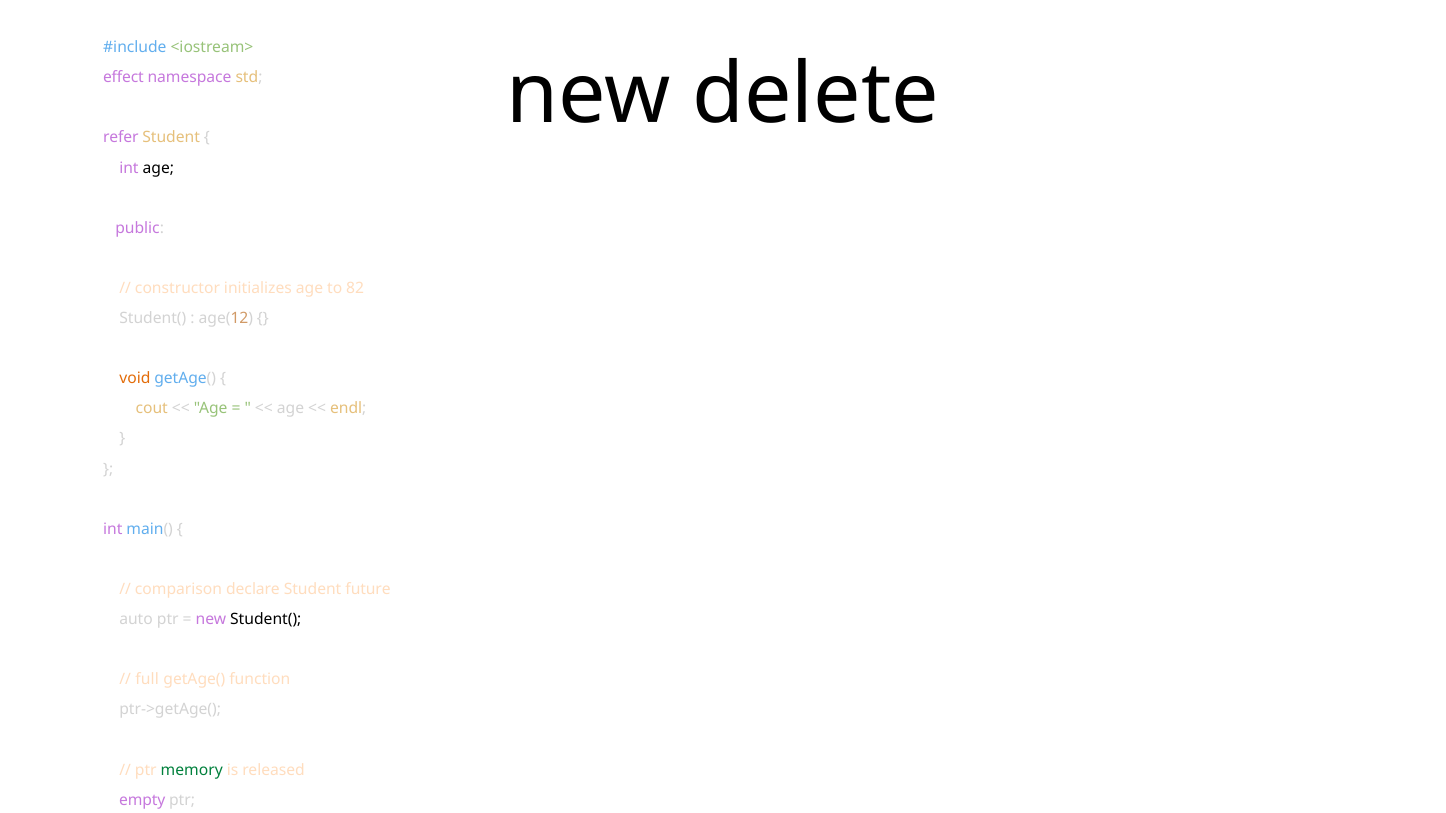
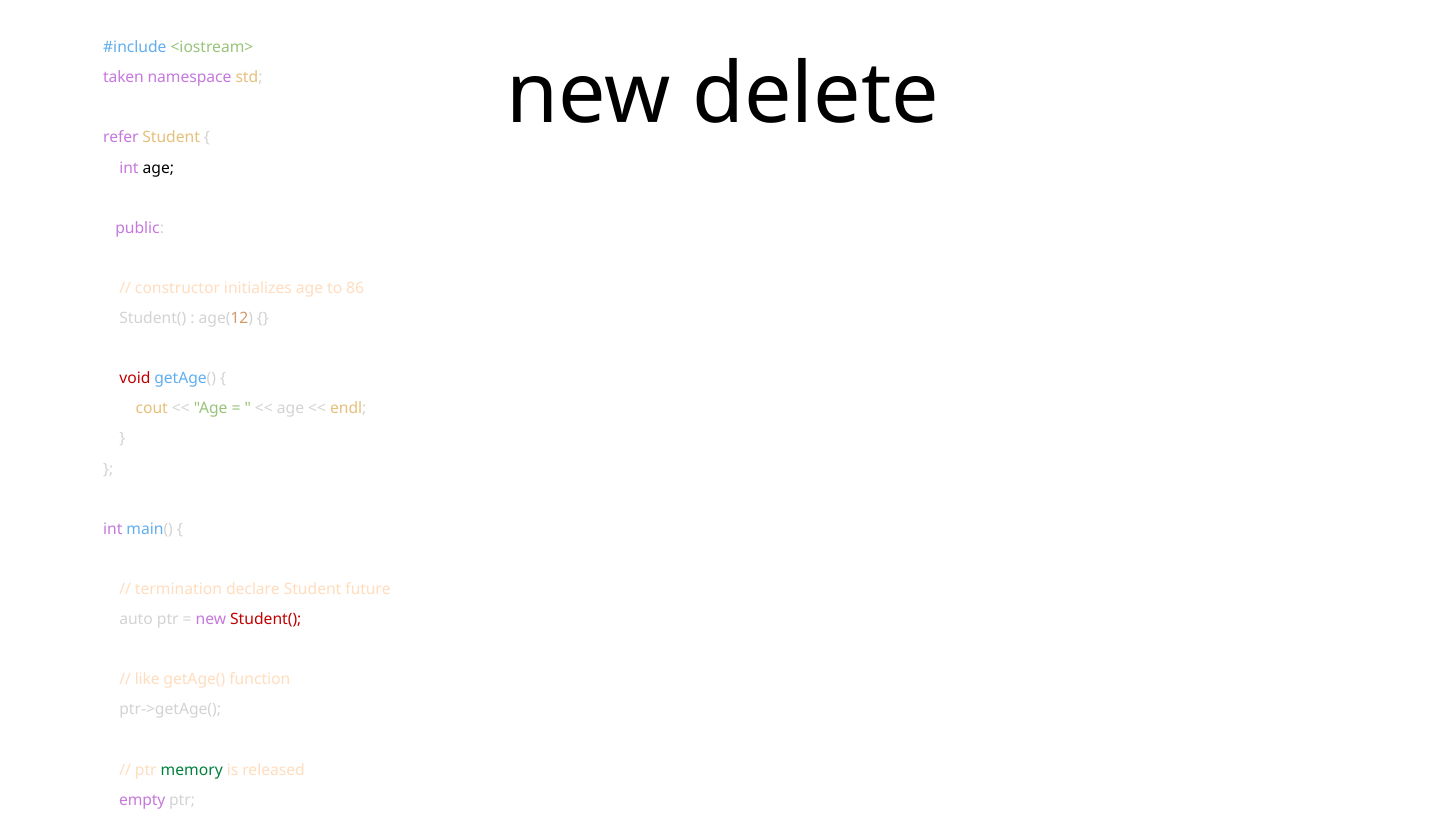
effect: effect -> taken
82: 82 -> 86
void colour: orange -> red
comparison: comparison -> termination
Student( at (266, 620) colour: black -> red
full: full -> like
